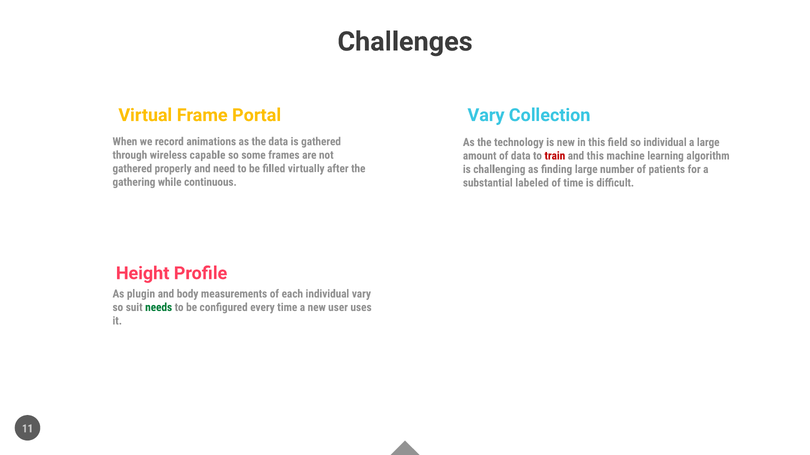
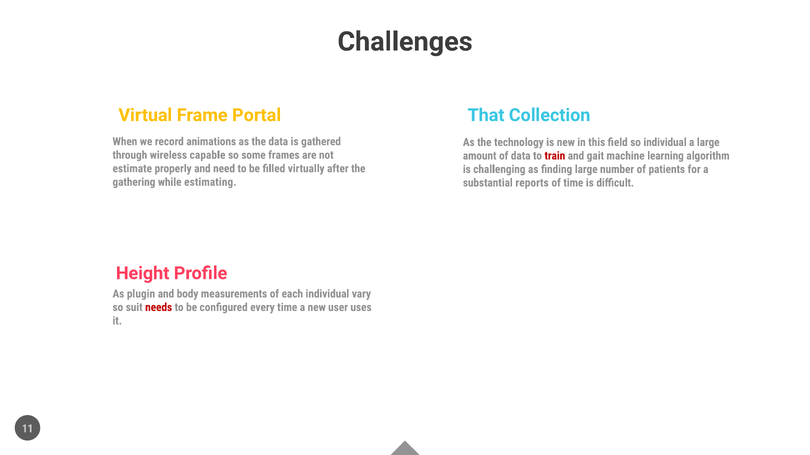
Vary at (486, 115): Vary -> That
and this: this -> gait
gathered at (132, 169): gathered -> estimate
continuous: continuous -> estimating
labeled: labeled -> reports
needs colour: green -> red
